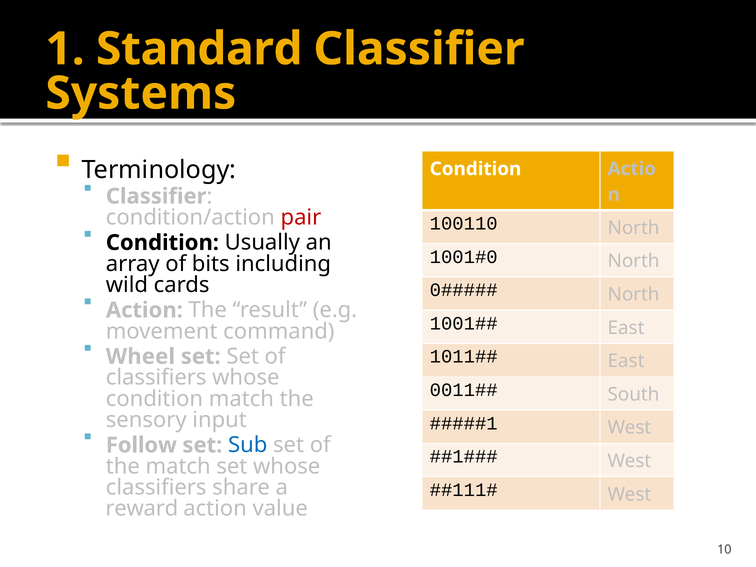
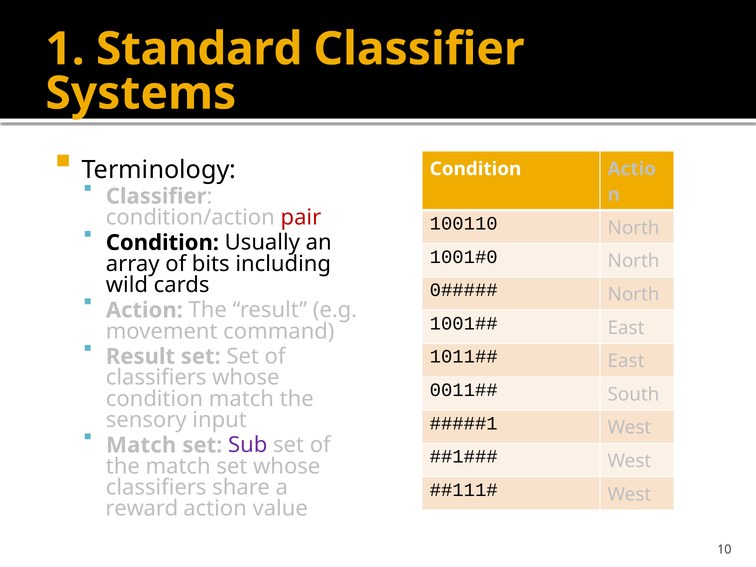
Wheel at (140, 357): Wheel -> Result
Follow at (141, 445): Follow -> Match
Sub colour: blue -> purple
